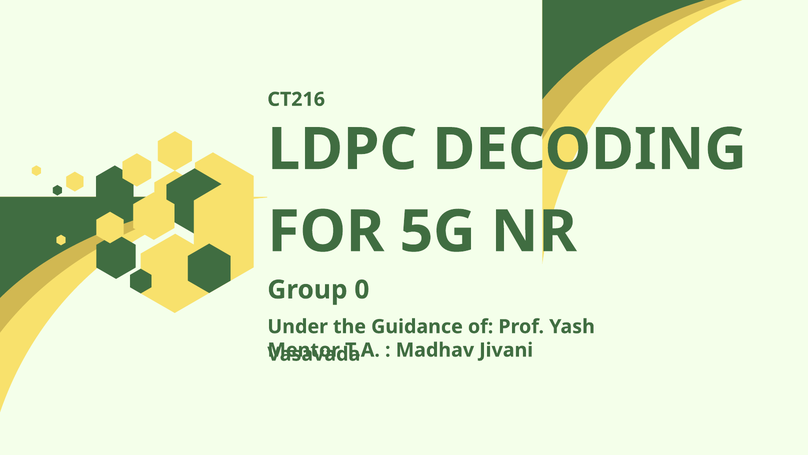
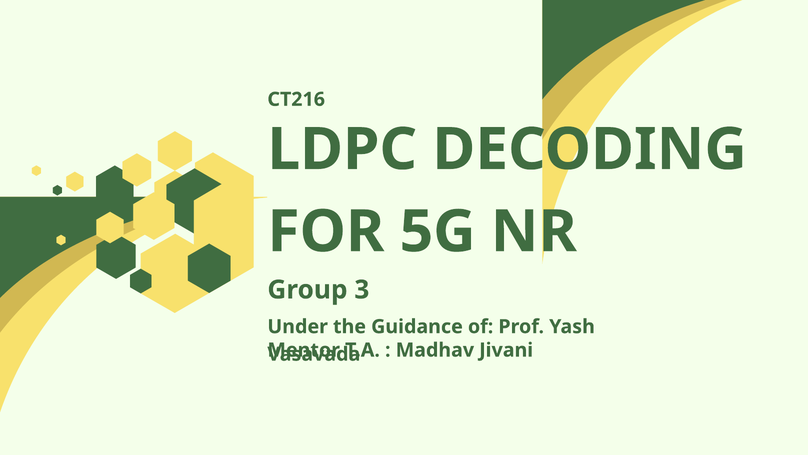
0: 0 -> 3
